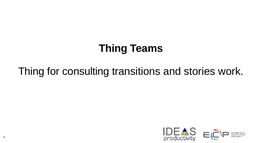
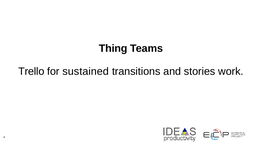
Thing at (31, 72): Thing -> Trello
consulting: consulting -> sustained
